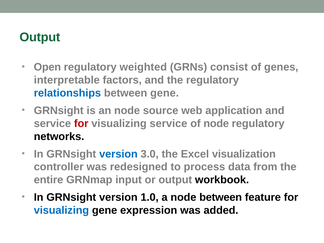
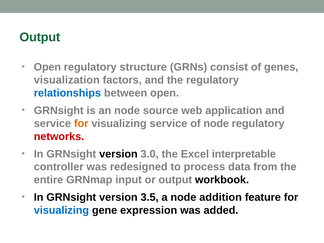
weighted: weighted -> structure
interpretable: interpretable -> visualization
between gene: gene -> open
for at (81, 124) colour: red -> orange
networks colour: black -> red
version at (118, 154) colour: blue -> black
visualization: visualization -> interpretable
1.0: 1.0 -> 3.5
node between: between -> addition
